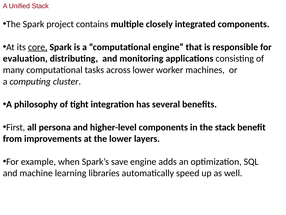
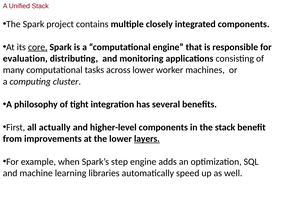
persona: persona -> actually
layers underline: none -> present
save: save -> step
